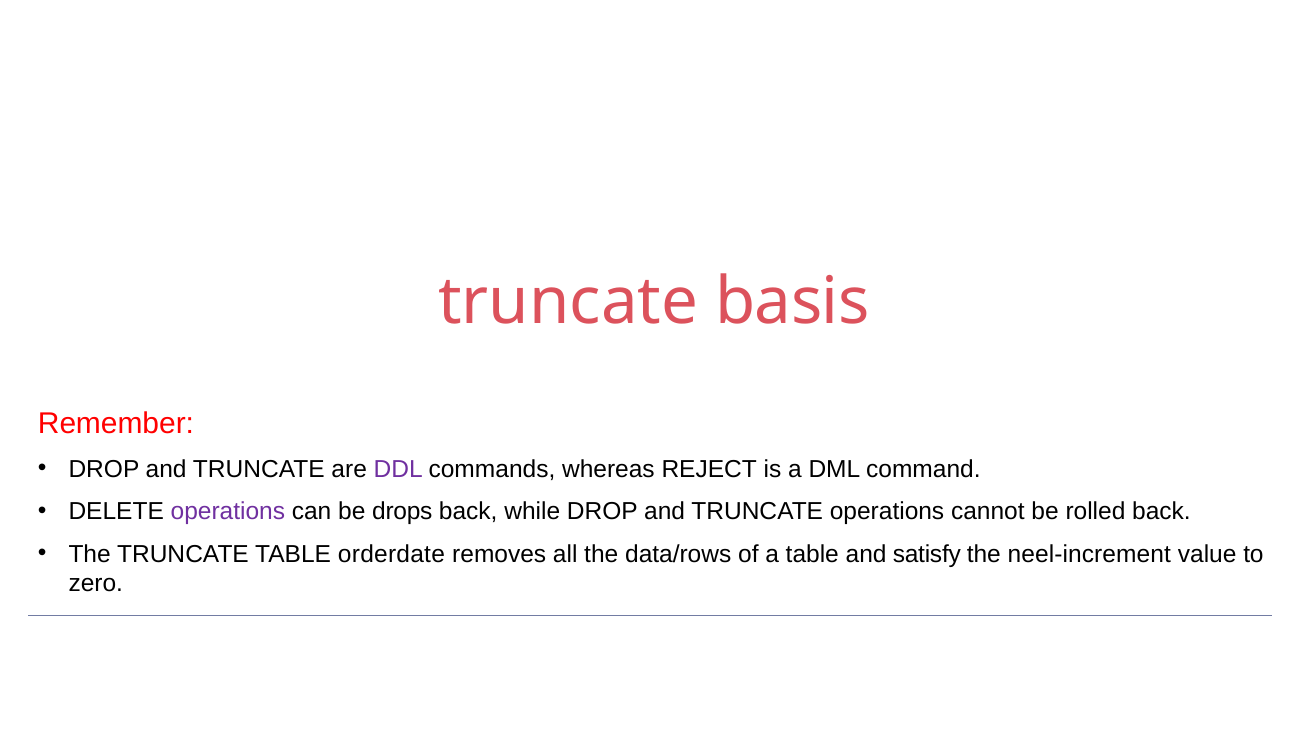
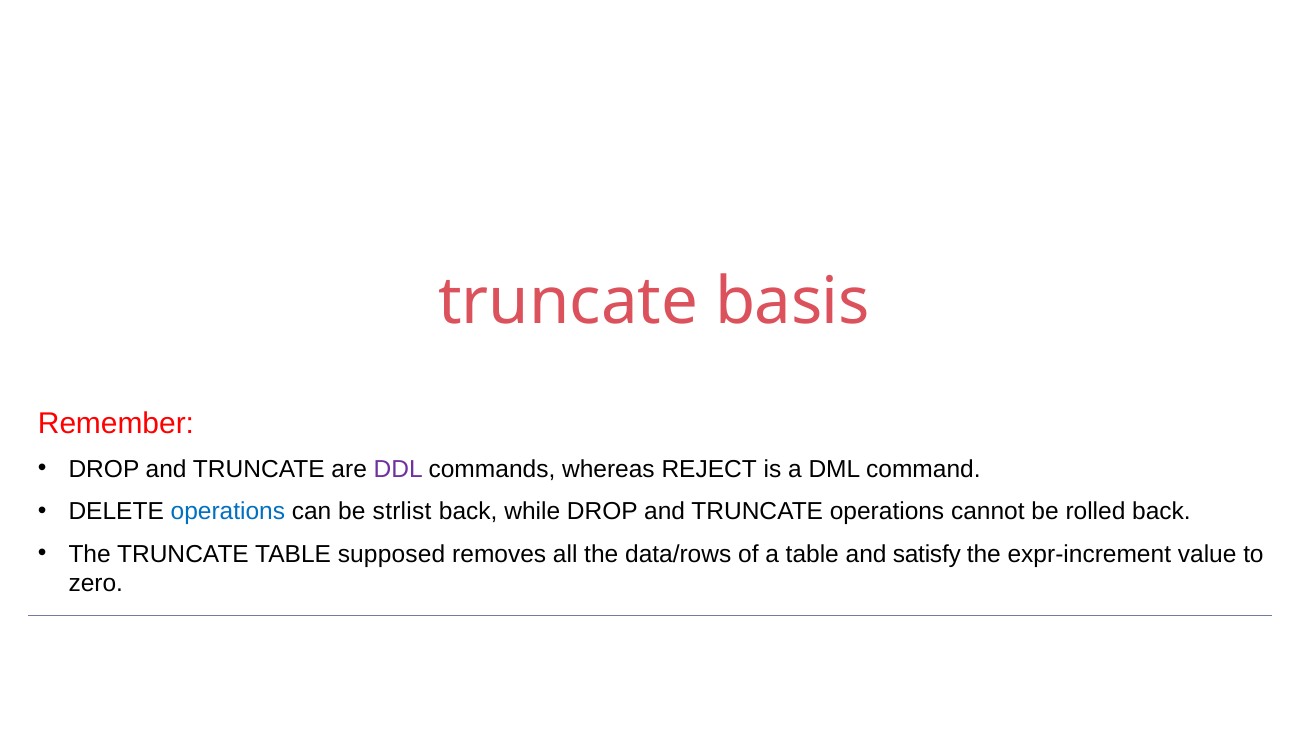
operations at (228, 512) colour: purple -> blue
drops: drops -> strlist
orderdate: orderdate -> supposed
neel-increment: neel-increment -> expr-increment
